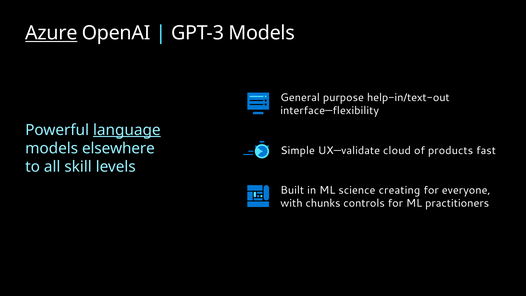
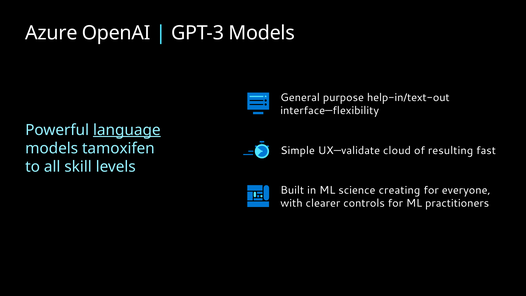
Azure underline: present -> none
elsewhere: elsewhere -> tamoxifen
products: products -> resulting
chunks: chunks -> clearer
